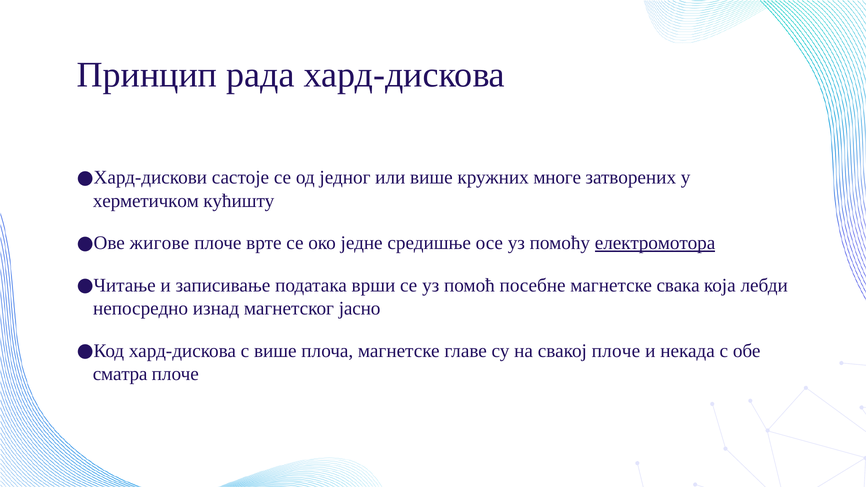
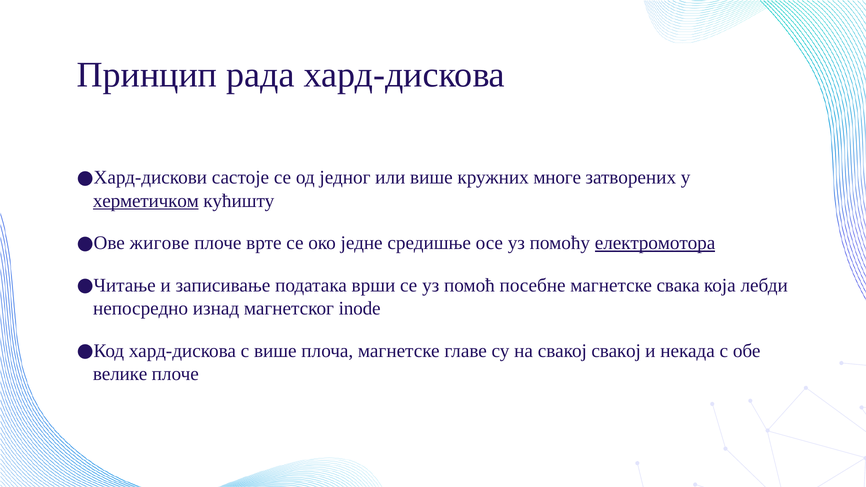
херметичком underline: none -> present
јасно: јасно -> inode
свакој плоче: плоче -> свакој
сматра: сматра -> велике
